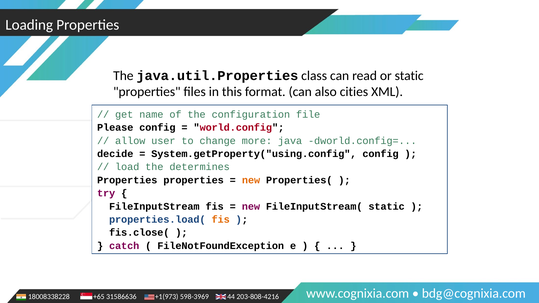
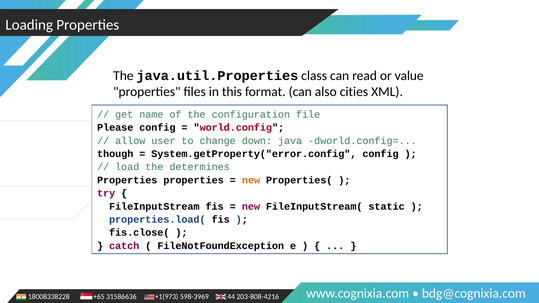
or static: static -> value
more: more -> down
decide: decide -> though
System.getProperty("using.config: System.getProperty("using.config -> System.getProperty("error.config
fis at (221, 220) colour: orange -> black
